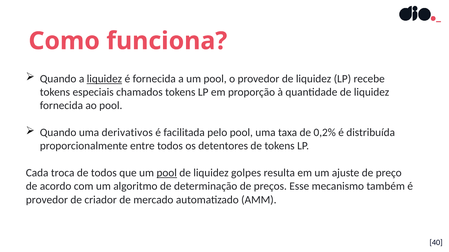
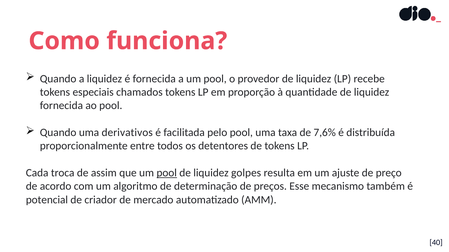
liquidez at (104, 79) underline: present -> none
0,2%: 0,2% -> 7,6%
de todos: todos -> assim
provedor at (47, 200): provedor -> potencial
